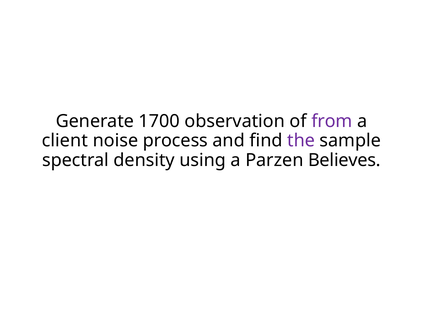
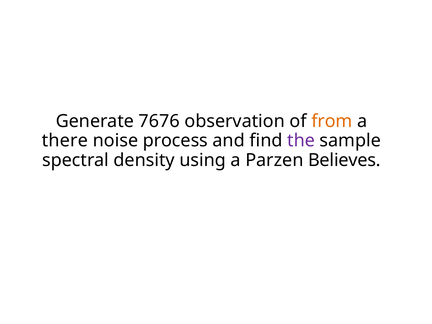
1700: 1700 -> 7676
from colour: purple -> orange
client: client -> there
